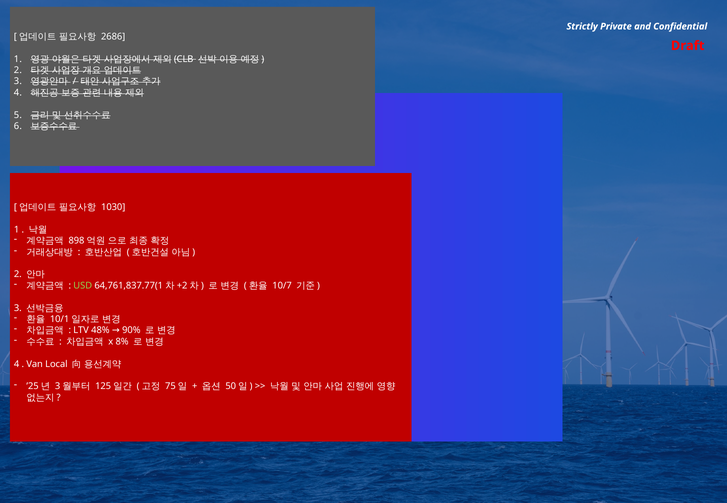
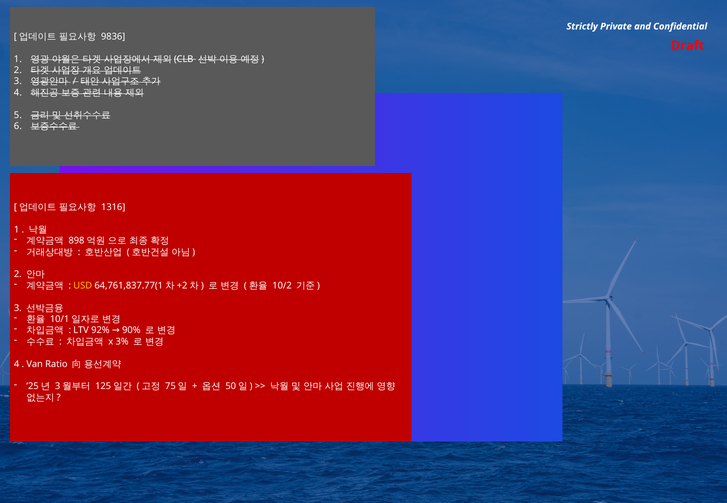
2686: 2686 -> 9836
1030: 1030 -> 1316
USD colour: light green -> yellow
10/7: 10/7 -> 10/2
48%: 48% -> 92%
8%: 8% -> 3%
Local: Local -> Ratio
